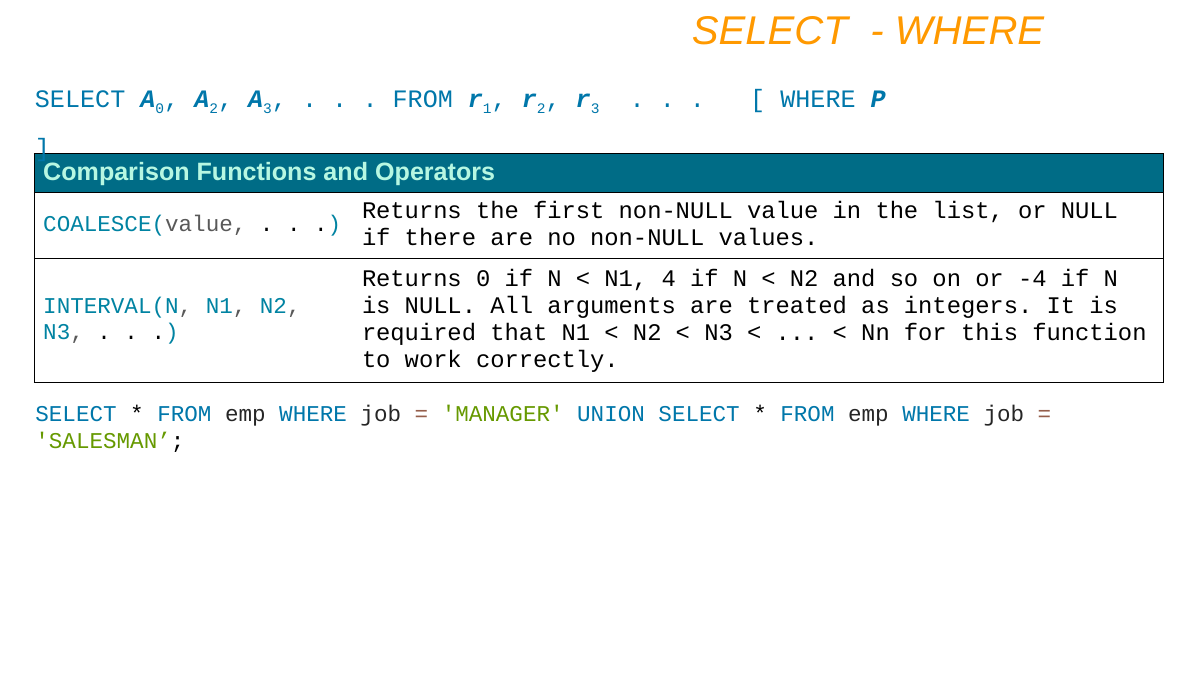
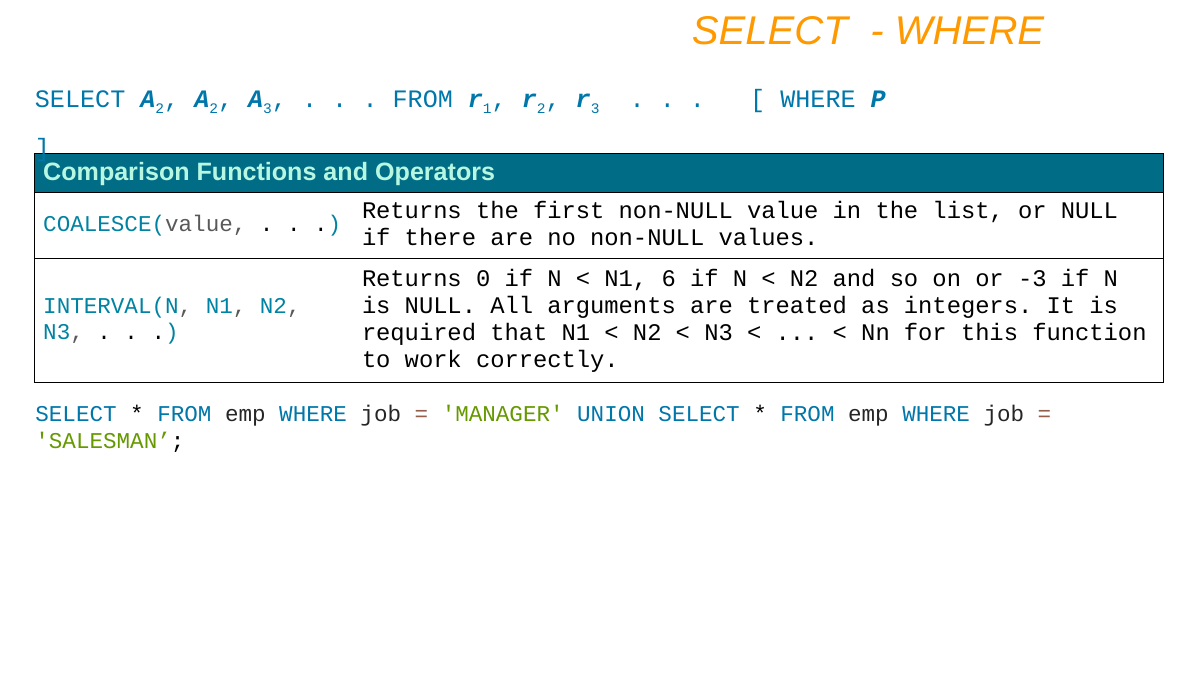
0 at (160, 109): 0 -> 2
4: 4 -> 6
-4: -4 -> -3
